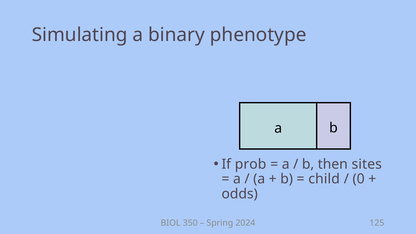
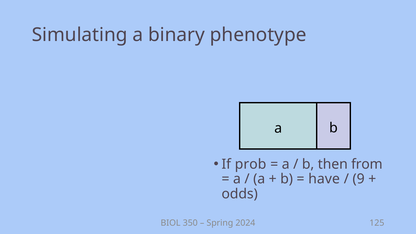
sites: sites -> from
child: child -> have
0: 0 -> 9
